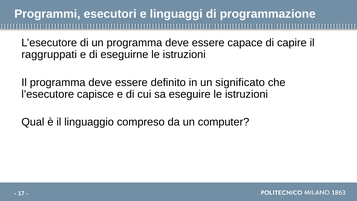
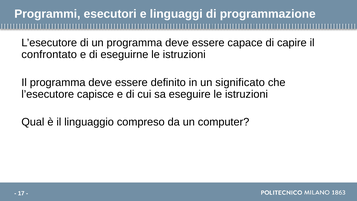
raggruppati: raggruppati -> confrontato
